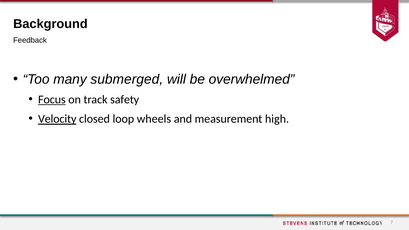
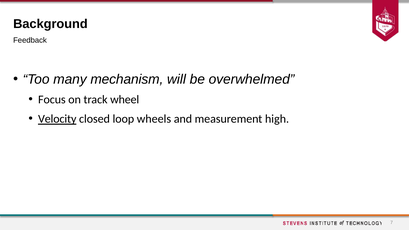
submerged: submerged -> mechanism
Focus underline: present -> none
safety: safety -> wheel
